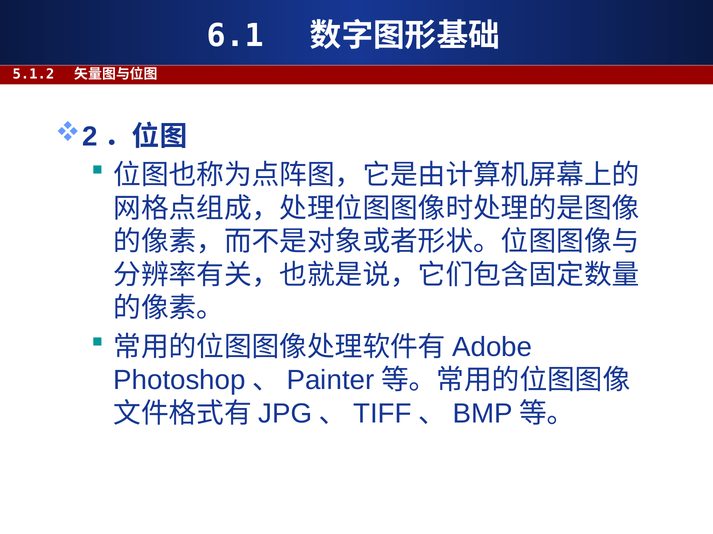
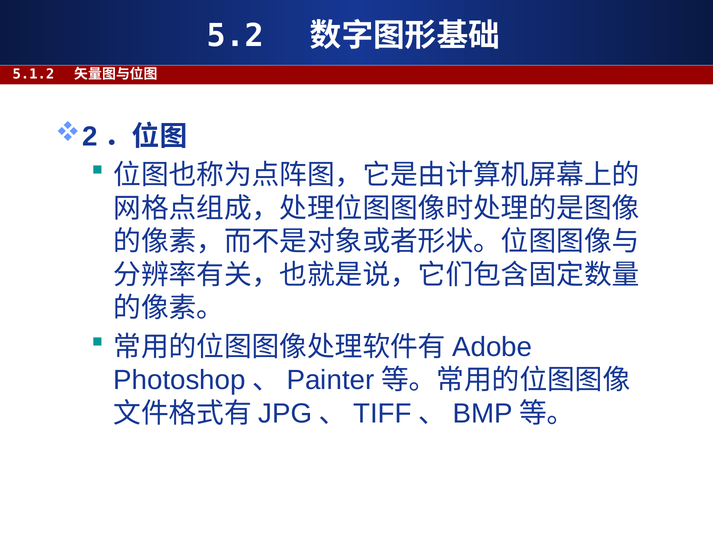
6.1: 6.1 -> 5.2
